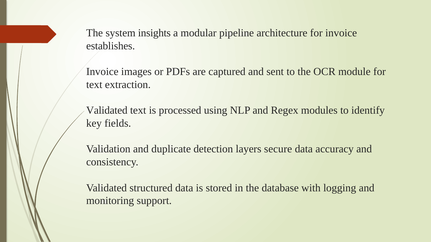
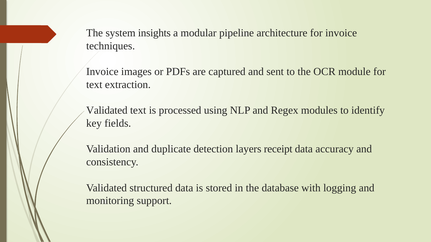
establishes: establishes -> techniques
secure: secure -> receipt
